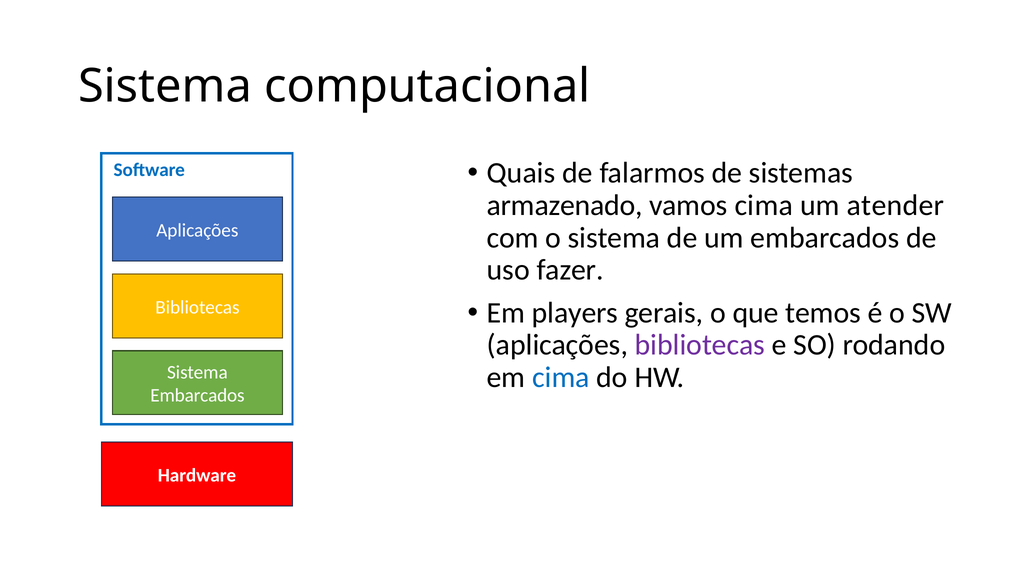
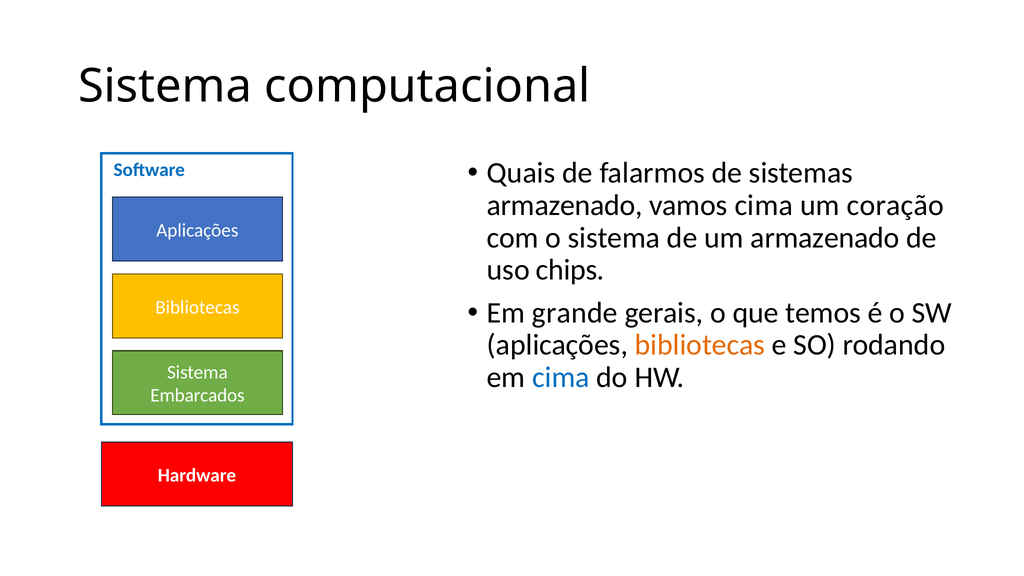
atender: atender -> coração
um embarcados: embarcados -> armazenado
fazer: fazer -> chips
players: players -> grande
bibliotecas at (700, 345) colour: purple -> orange
